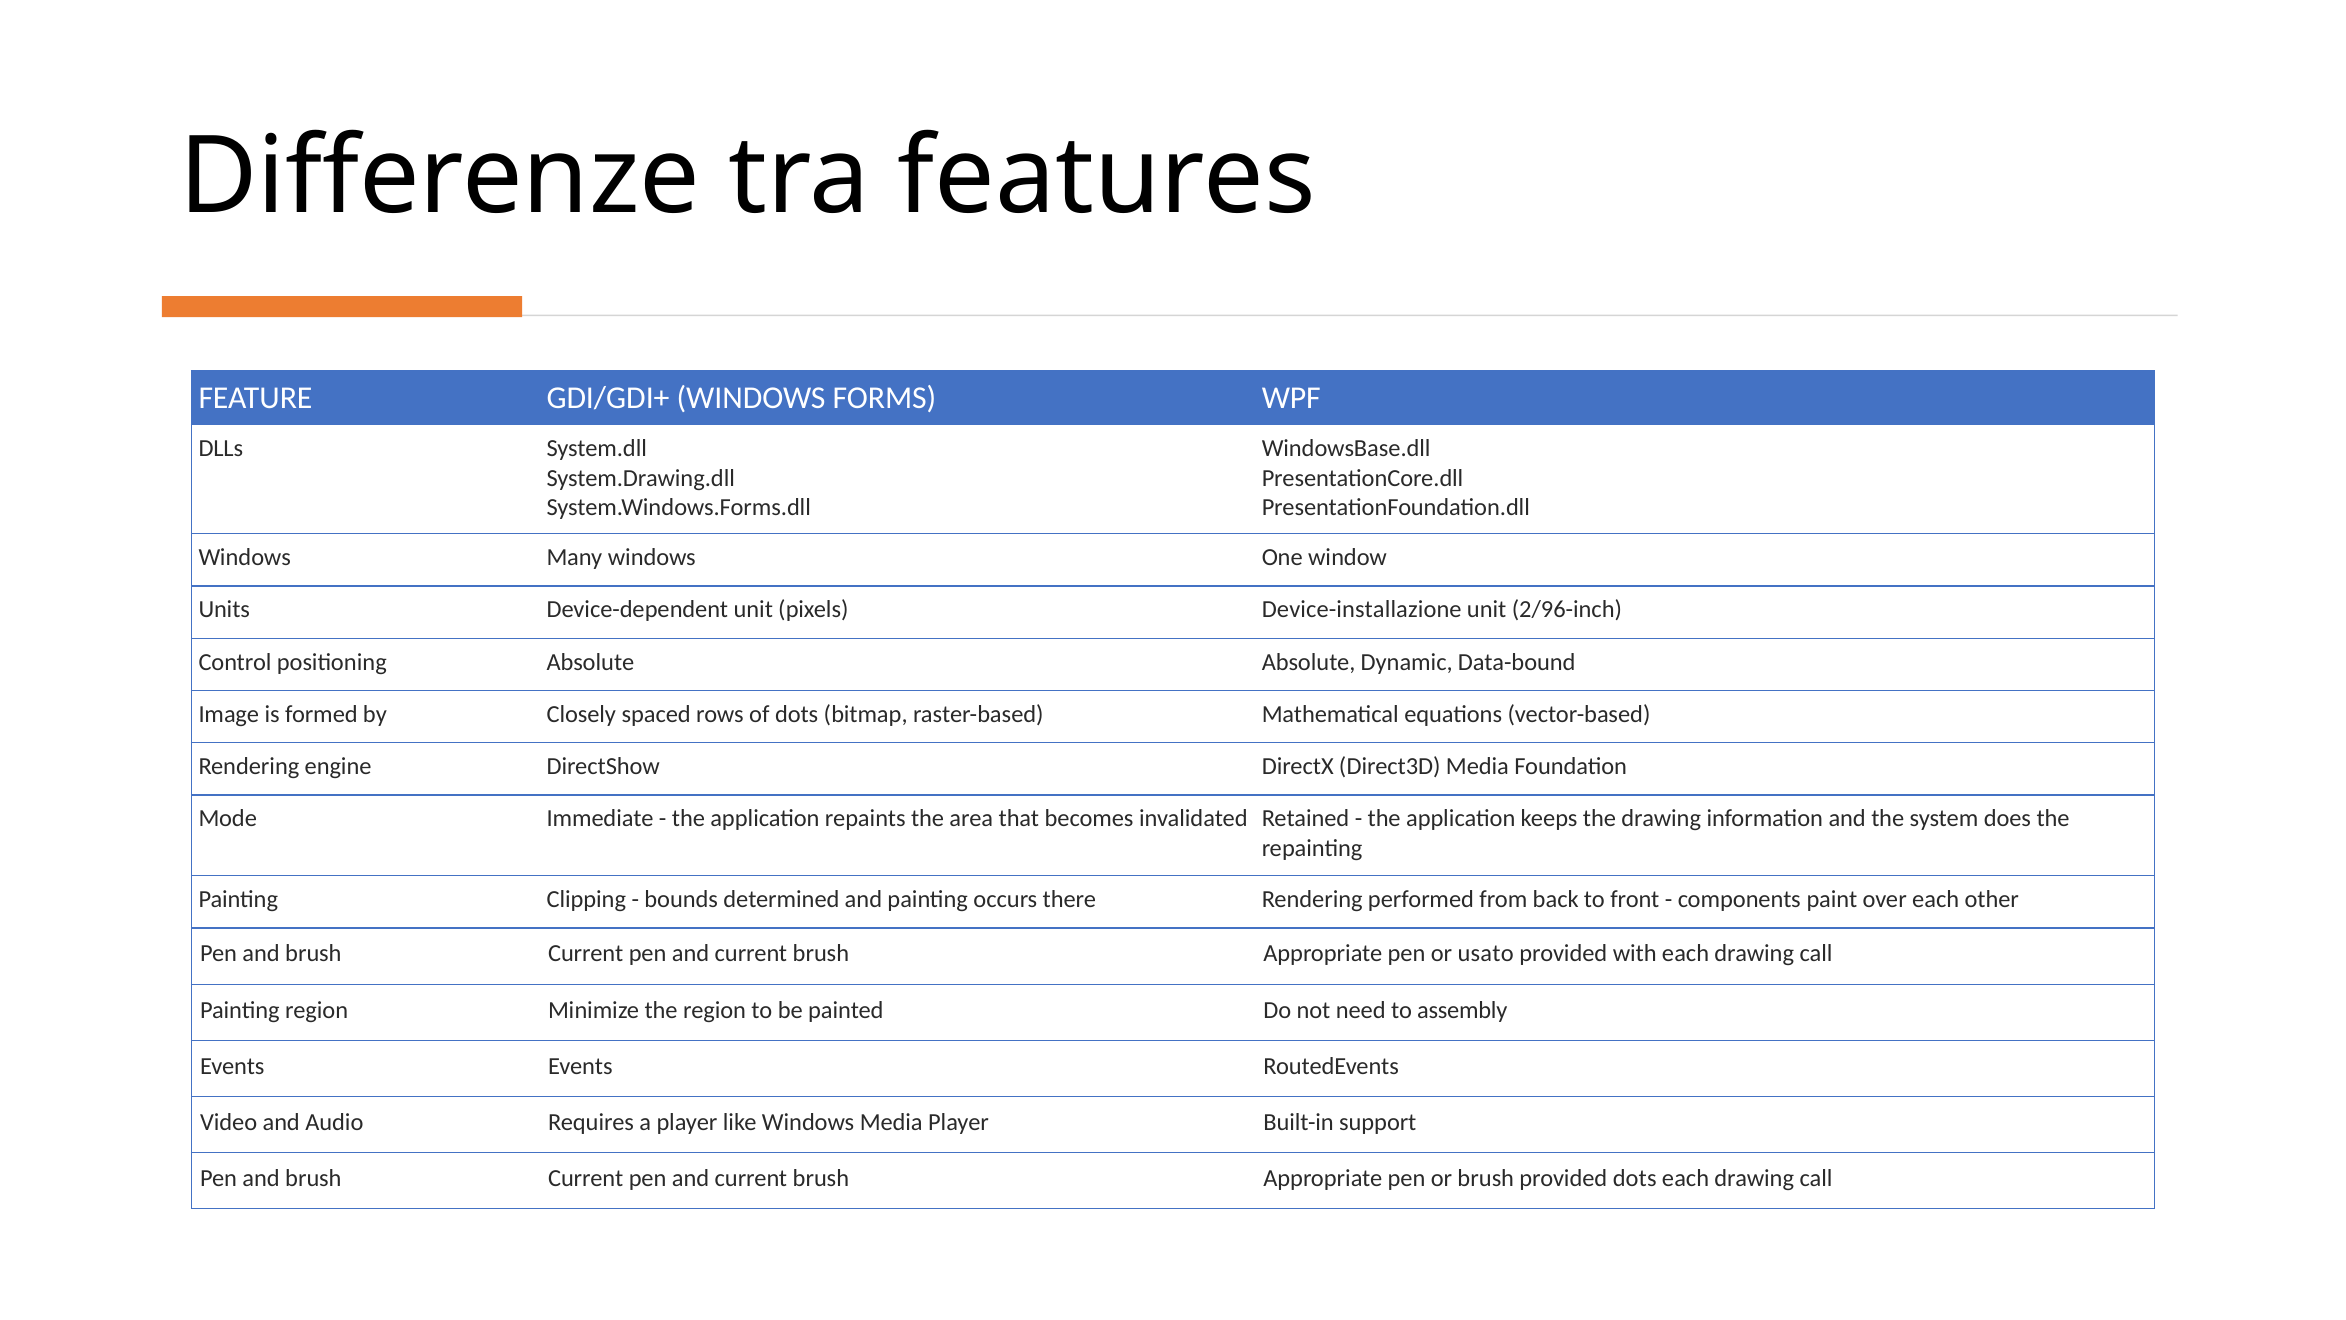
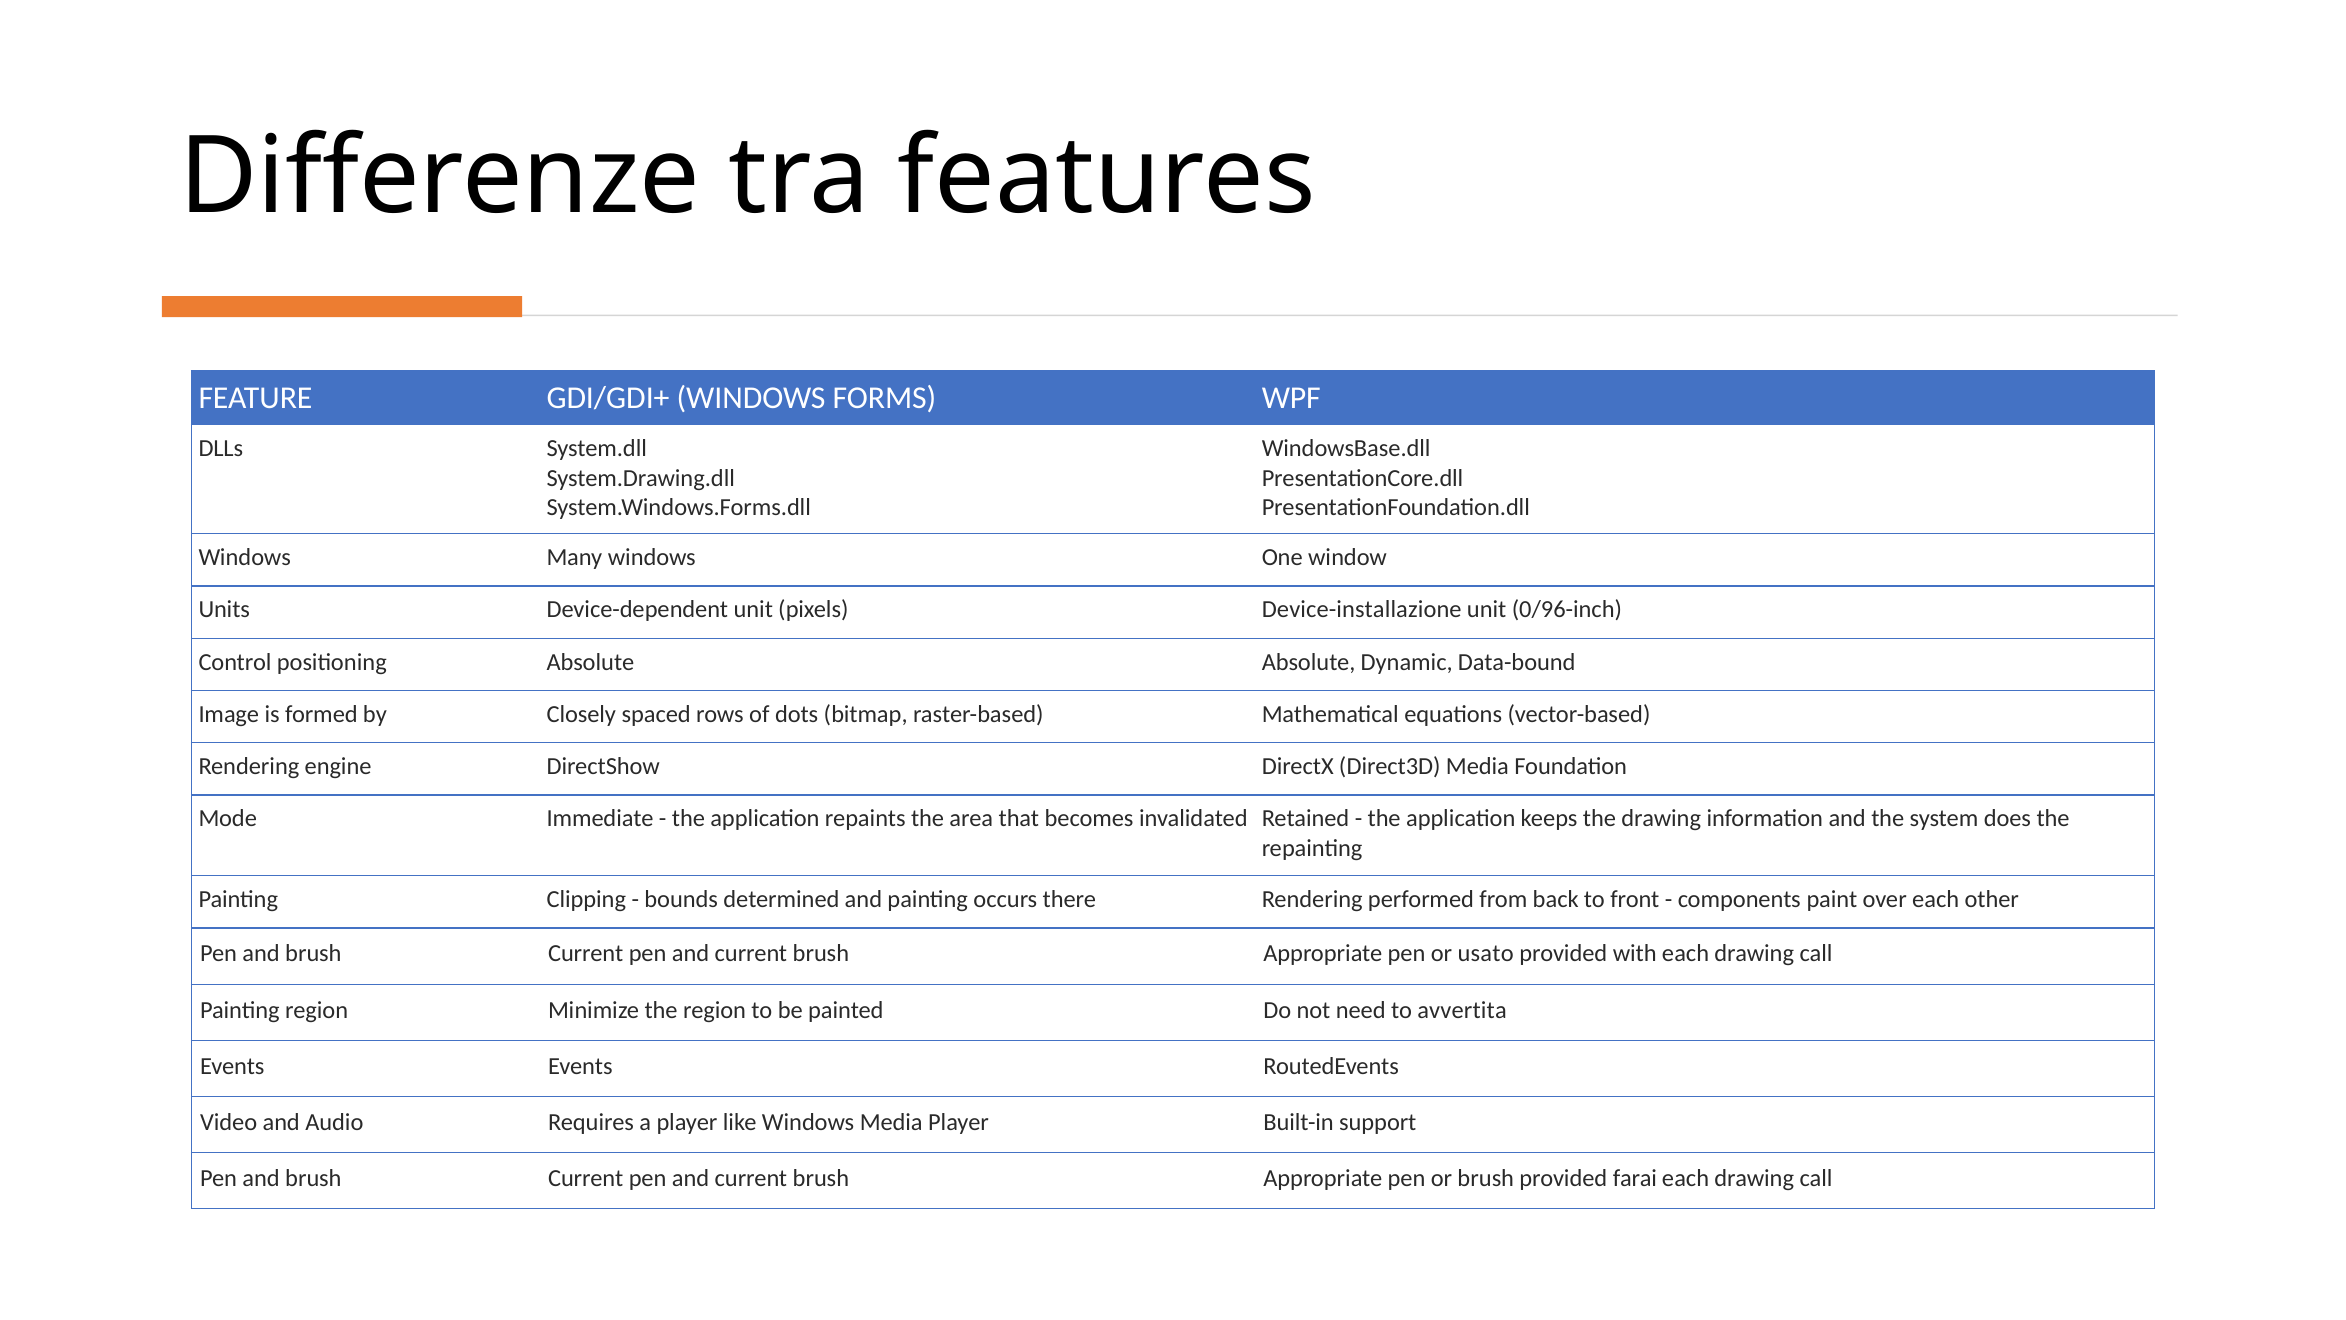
2/96-inch: 2/96-inch -> 0/96-inch
assembly: assembly -> avvertita
provided dots: dots -> farai
